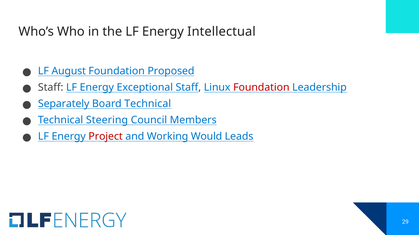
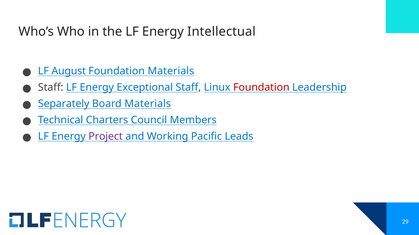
Foundation Proposed: Proposed -> Materials
Board Technical: Technical -> Materials
Steering: Steering -> Charters
Project colour: red -> purple
Would: Would -> Pacific
